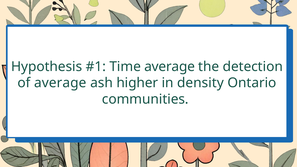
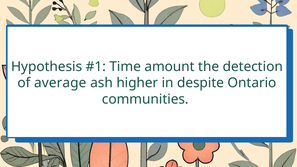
Time average: average -> amount
density: density -> despite
